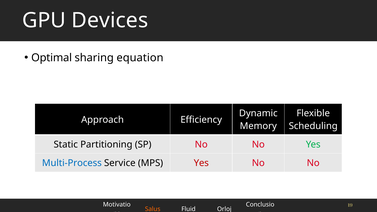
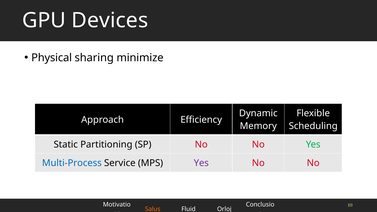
Optimal: Optimal -> Physical
equation: equation -> minimize
Yes at (201, 163) colour: red -> purple
